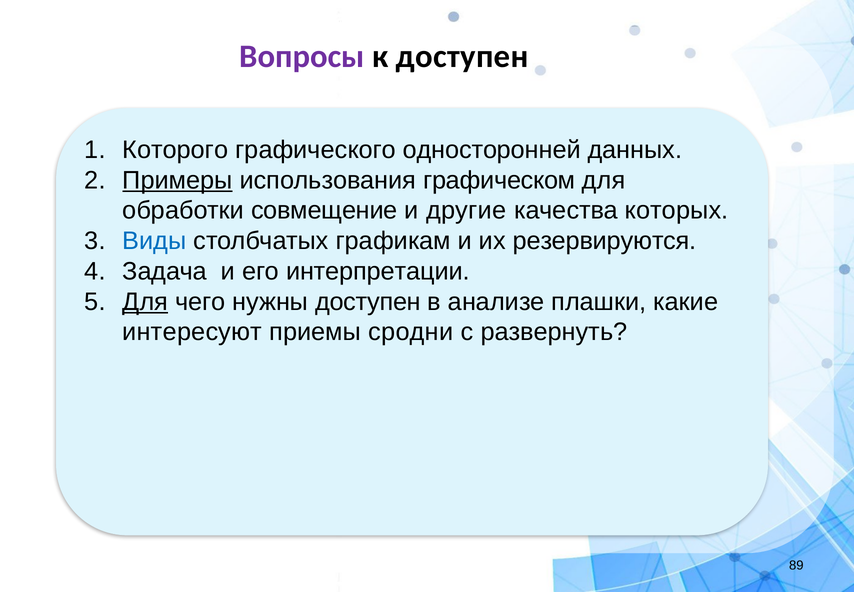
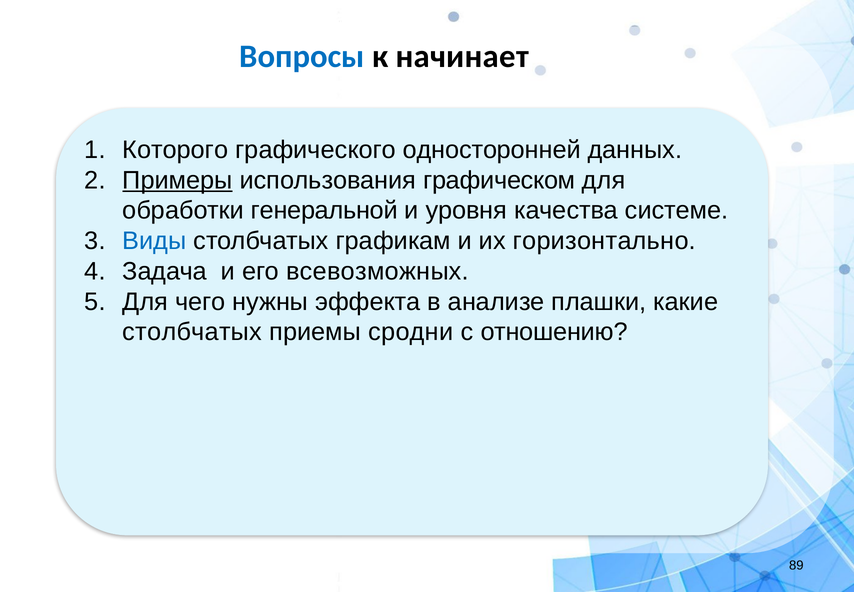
Вопросы colour: purple -> blue
к доступен: доступен -> начинает
совмещение: совмещение -> генеральной
другие: другие -> уровня
которых: которых -> системе
резервируются: резервируются -> горизонтально
интерпретации: интерпретации -> всевозможных
Для at (145, 302) underline: present -> none
нужны доступен: доступен -> эффекта
интересуют at (192, 332): интересуют -> столбчатых
развернуть: развернуть -> отношению
